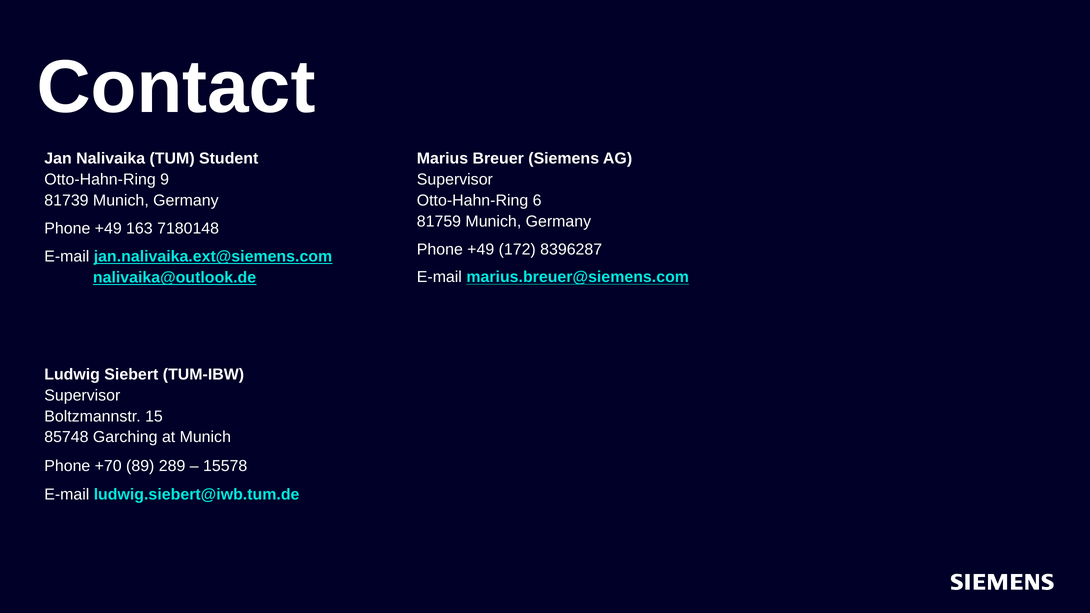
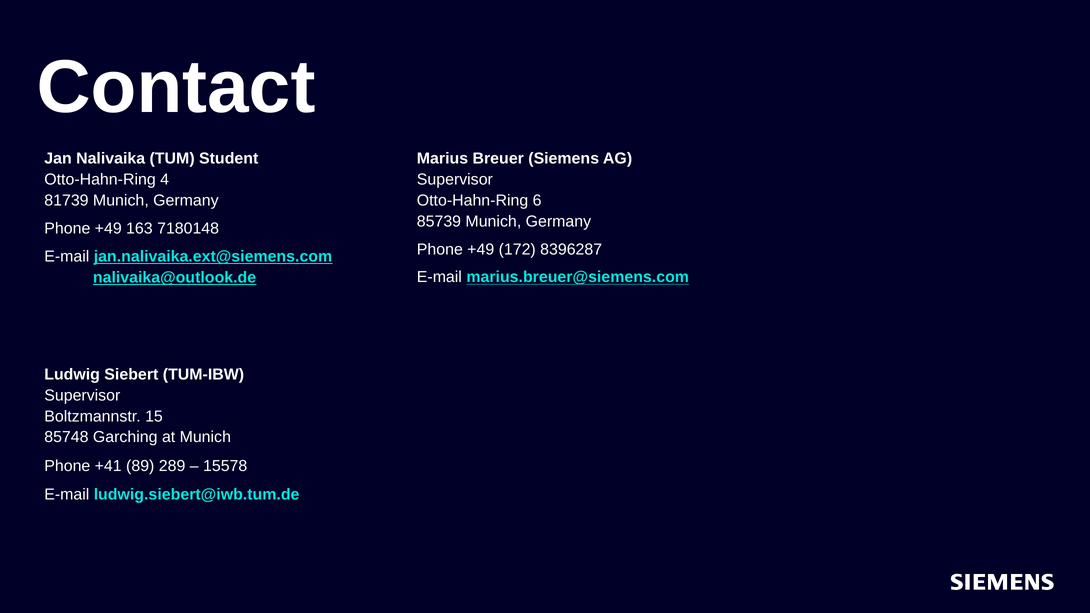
9: 9 -> 4
81759: 81759 -> 85739
+70: +70 -> +41
